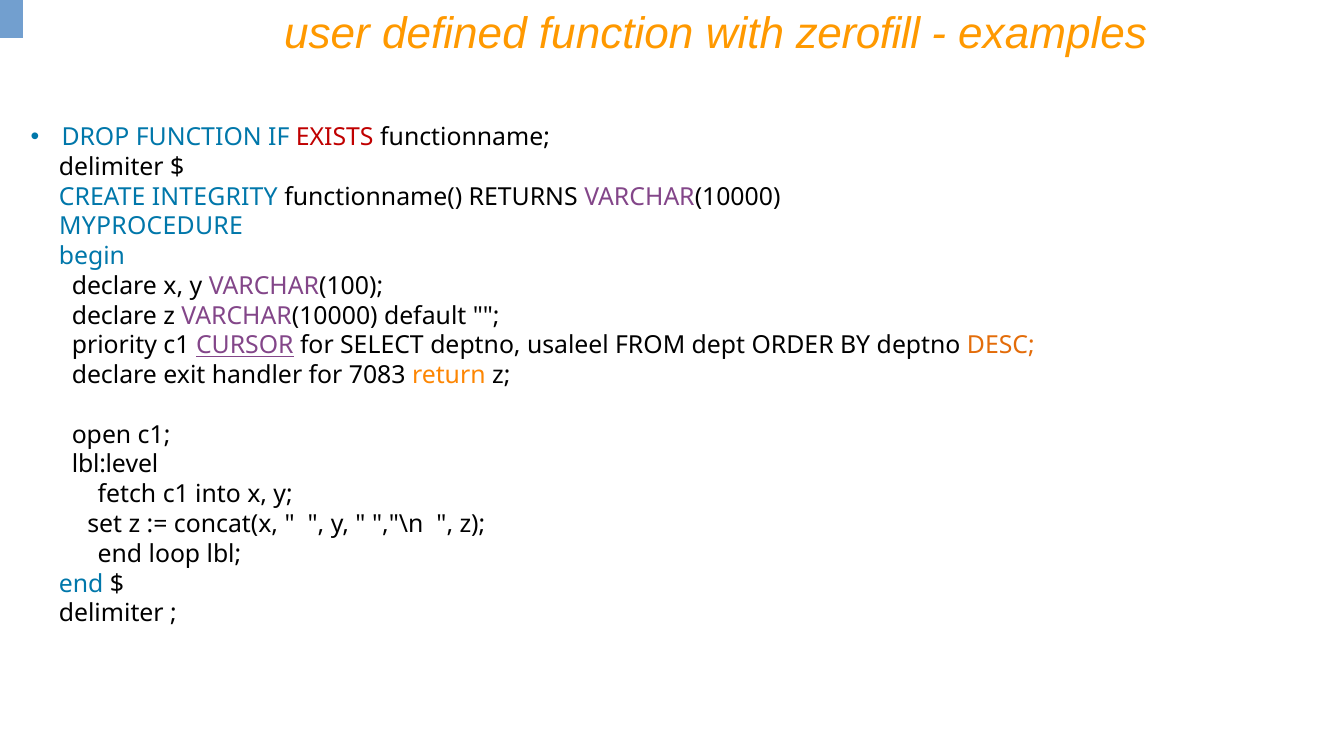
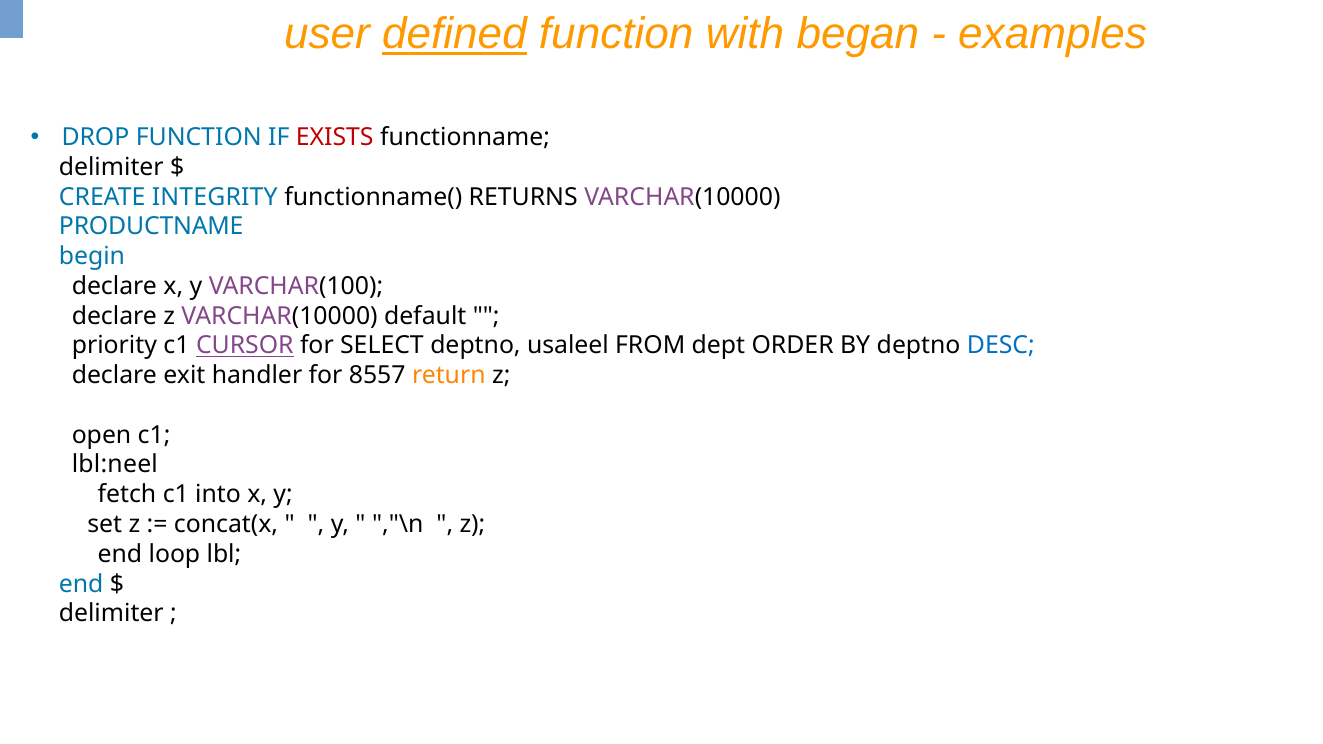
defined underline: none -> present
zerofill: zerofill -> began
MYPROCEDURE: MYPROCEDURE -> PRODUCTNAME
DESC colour: orange -> blue
7083: 7083 -> 8557
lbl:level: lbl:level -> lbl:neel
